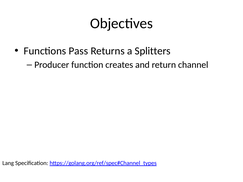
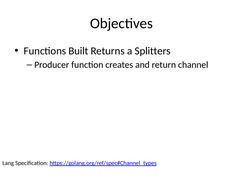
Pass: Pass -> Built
